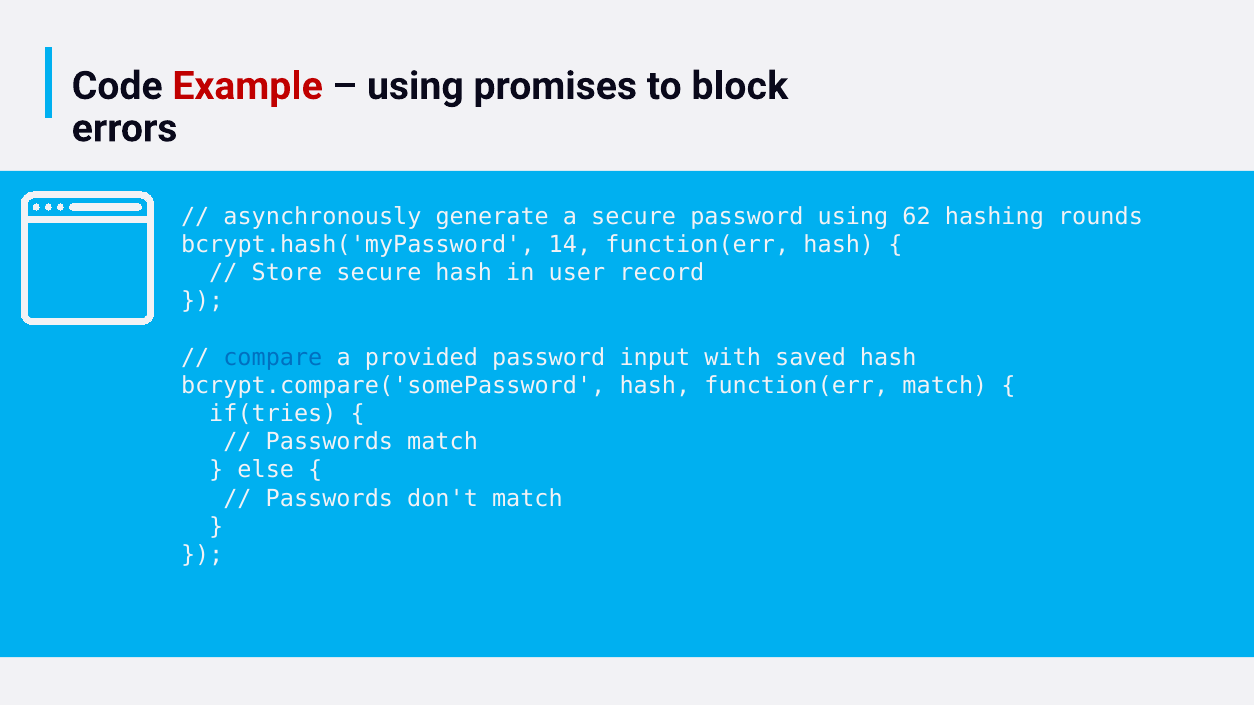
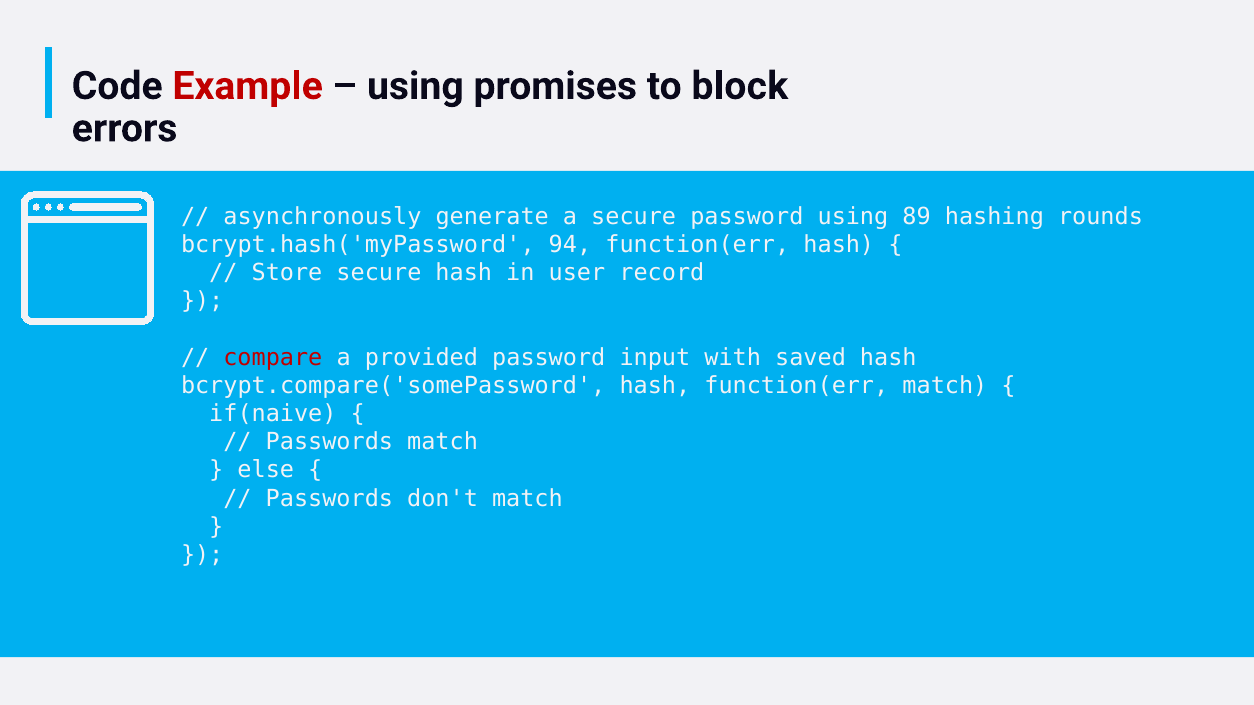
62: 62 -> 89
14: 14 -> 94
compare colour: blue -> red
if(tries: if(tries -> if(naive
